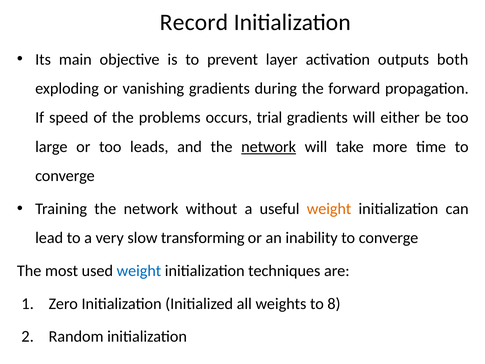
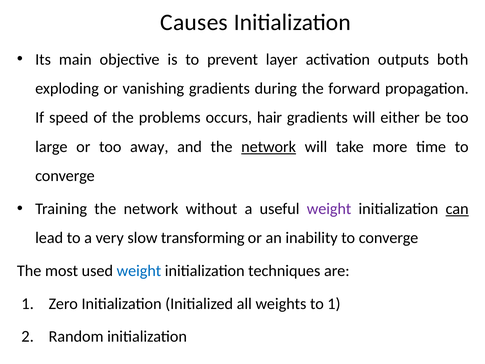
Record: Record -> Causes
trial: trial -> hair
leads: leads -> away
weight at (329, 209) colour: orange -> purple
can underline: none -> present
to 8: 8 -> 1
